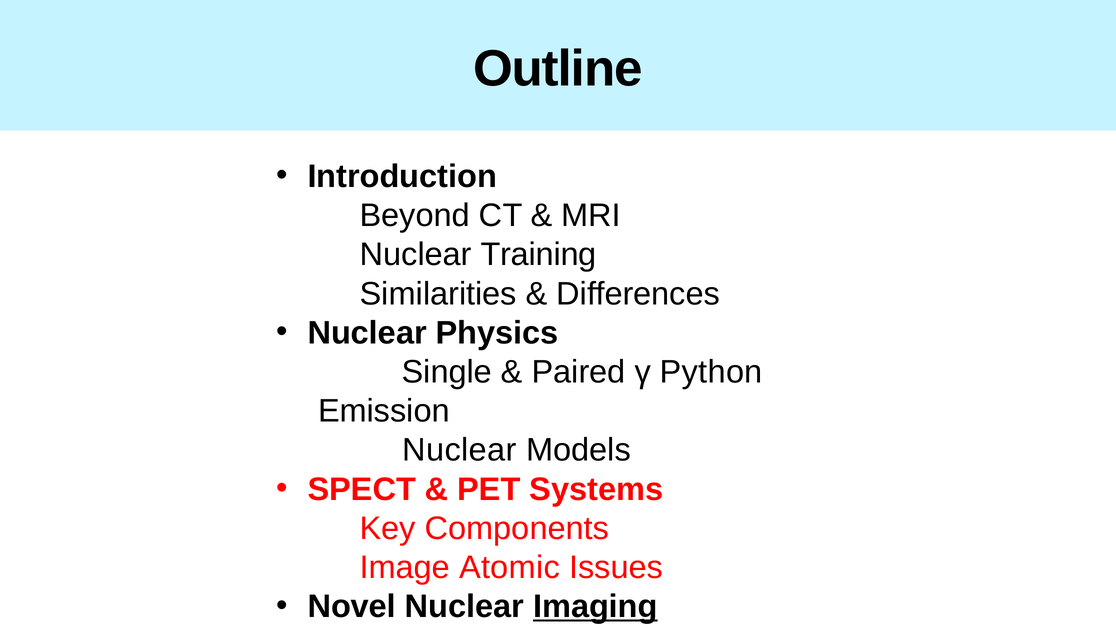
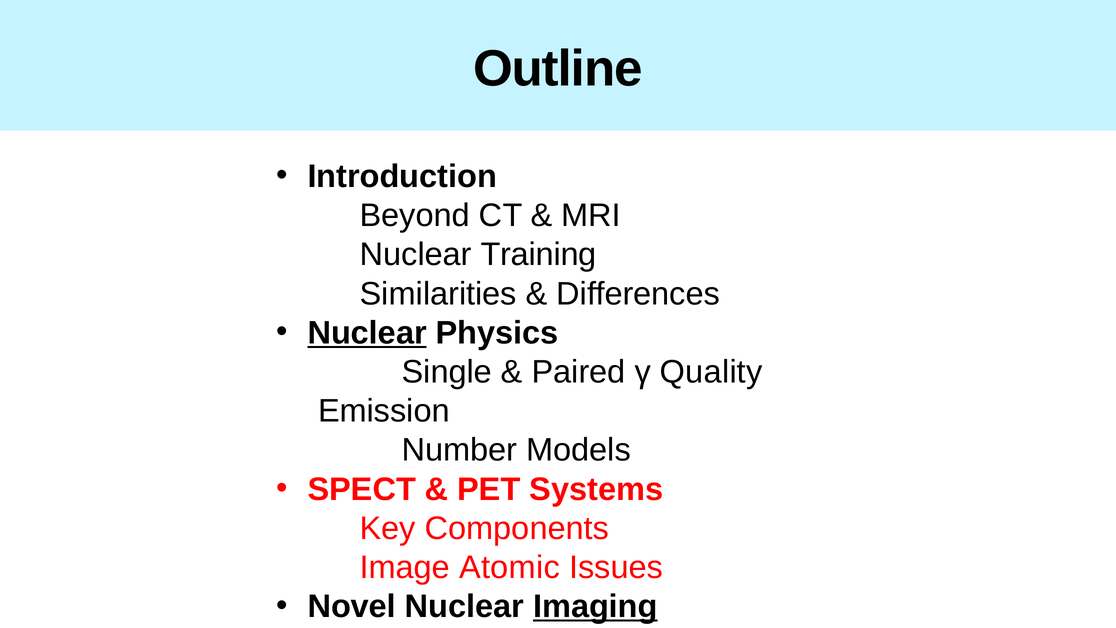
Nuclear at (367, 333) underline: none -> present
Python: Python -> Quality
Nuclear at (459, 450): Nuclear -> Number
